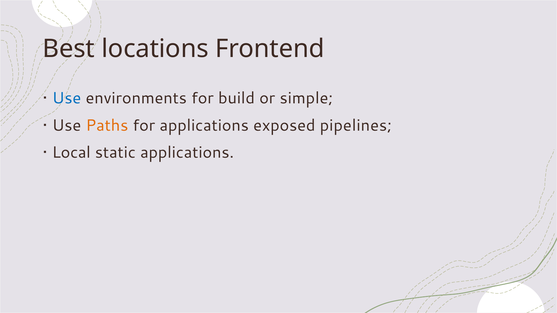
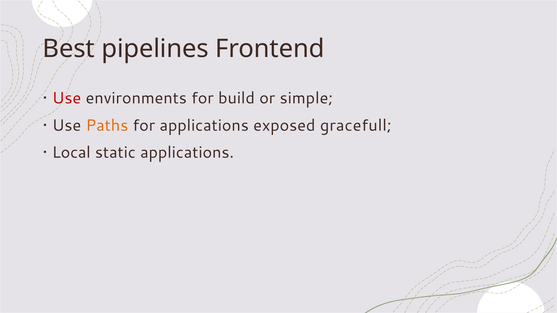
locations: locations -> pipelines
Use at (67, 98) colour: blue -> red
pipelines: pipelines -> gracefull
